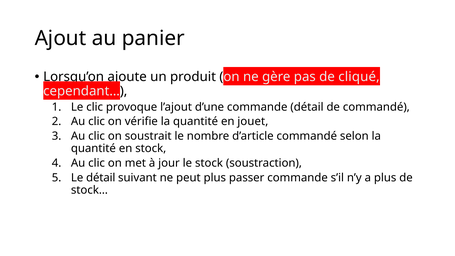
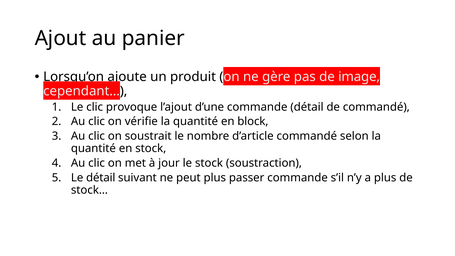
cliqué: cliqué -> image
jouet: jouet -> block
